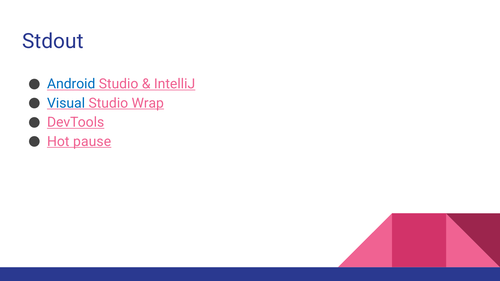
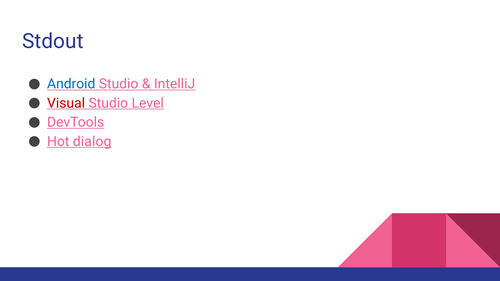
Visual colour: blue -> red
Wrap: Wrap -> Level
pause: pause -> dialog
